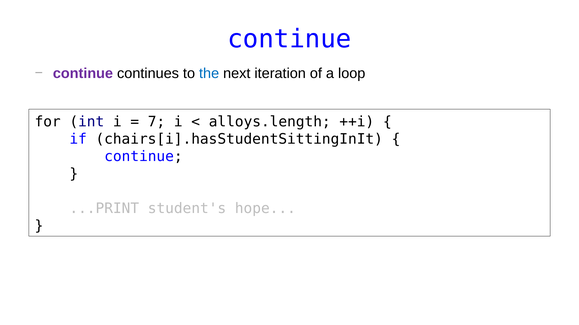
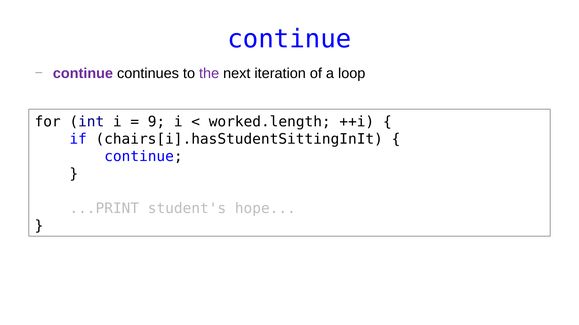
the colour: blue -> purple
7: 7 -> 9
alloys.length: alloys.length -> worked.length
